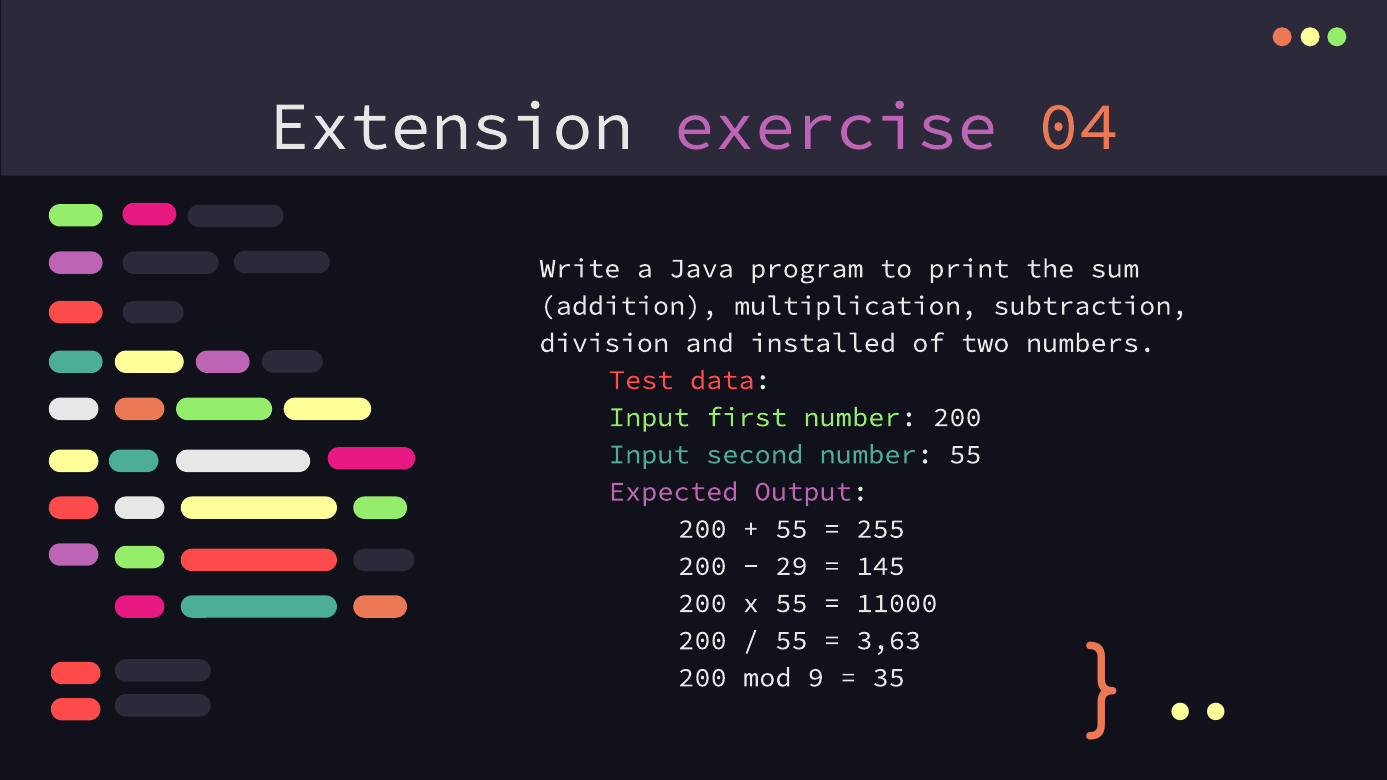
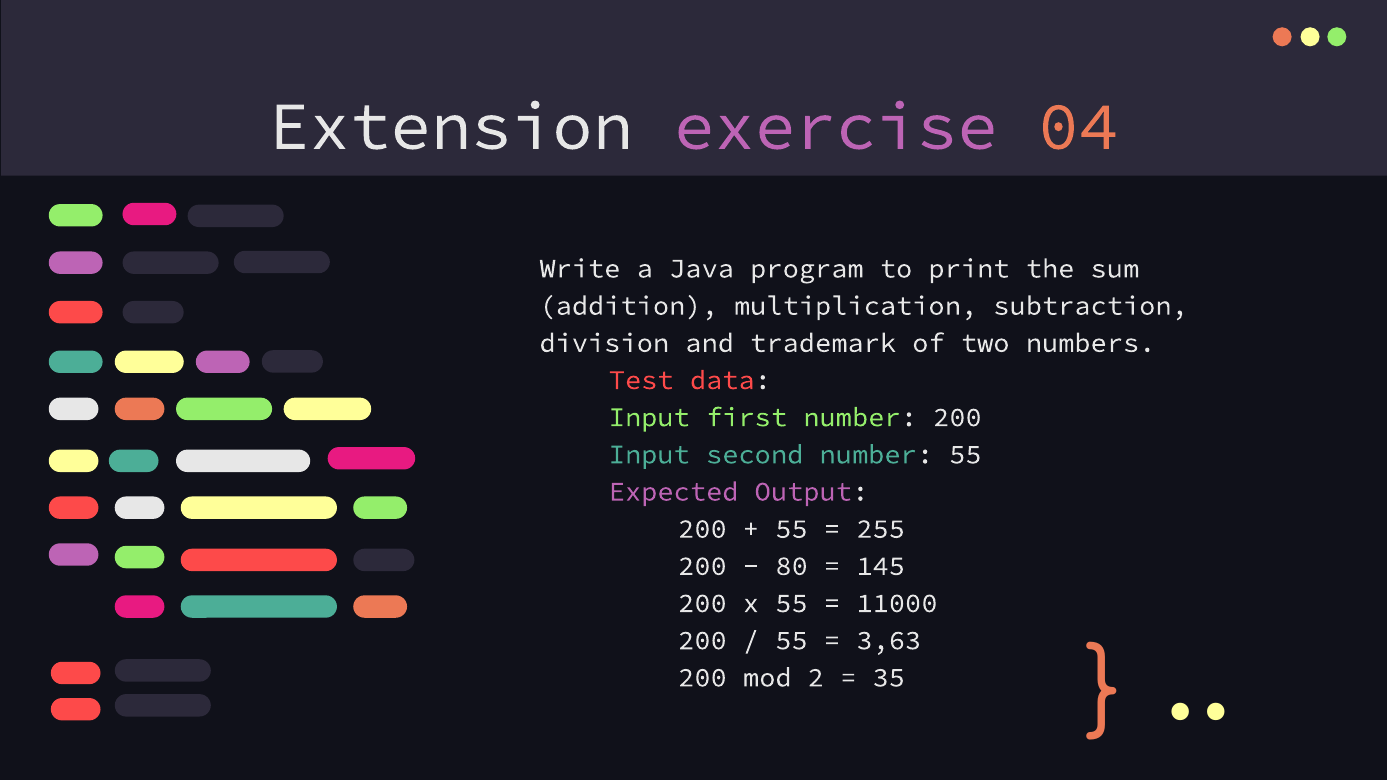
installed: installed -> trademark
29: 29 -> 80
9: 9 -> 2
